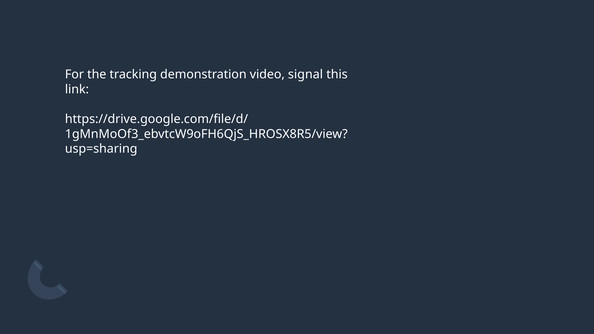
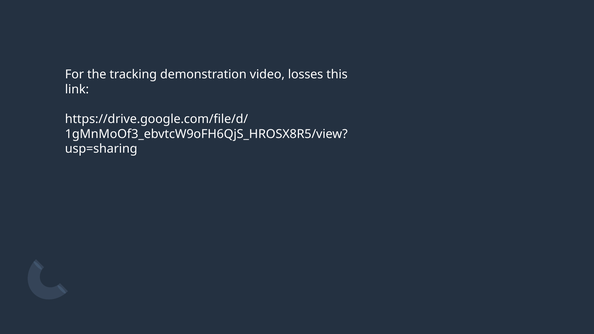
signal: signal -> losses
